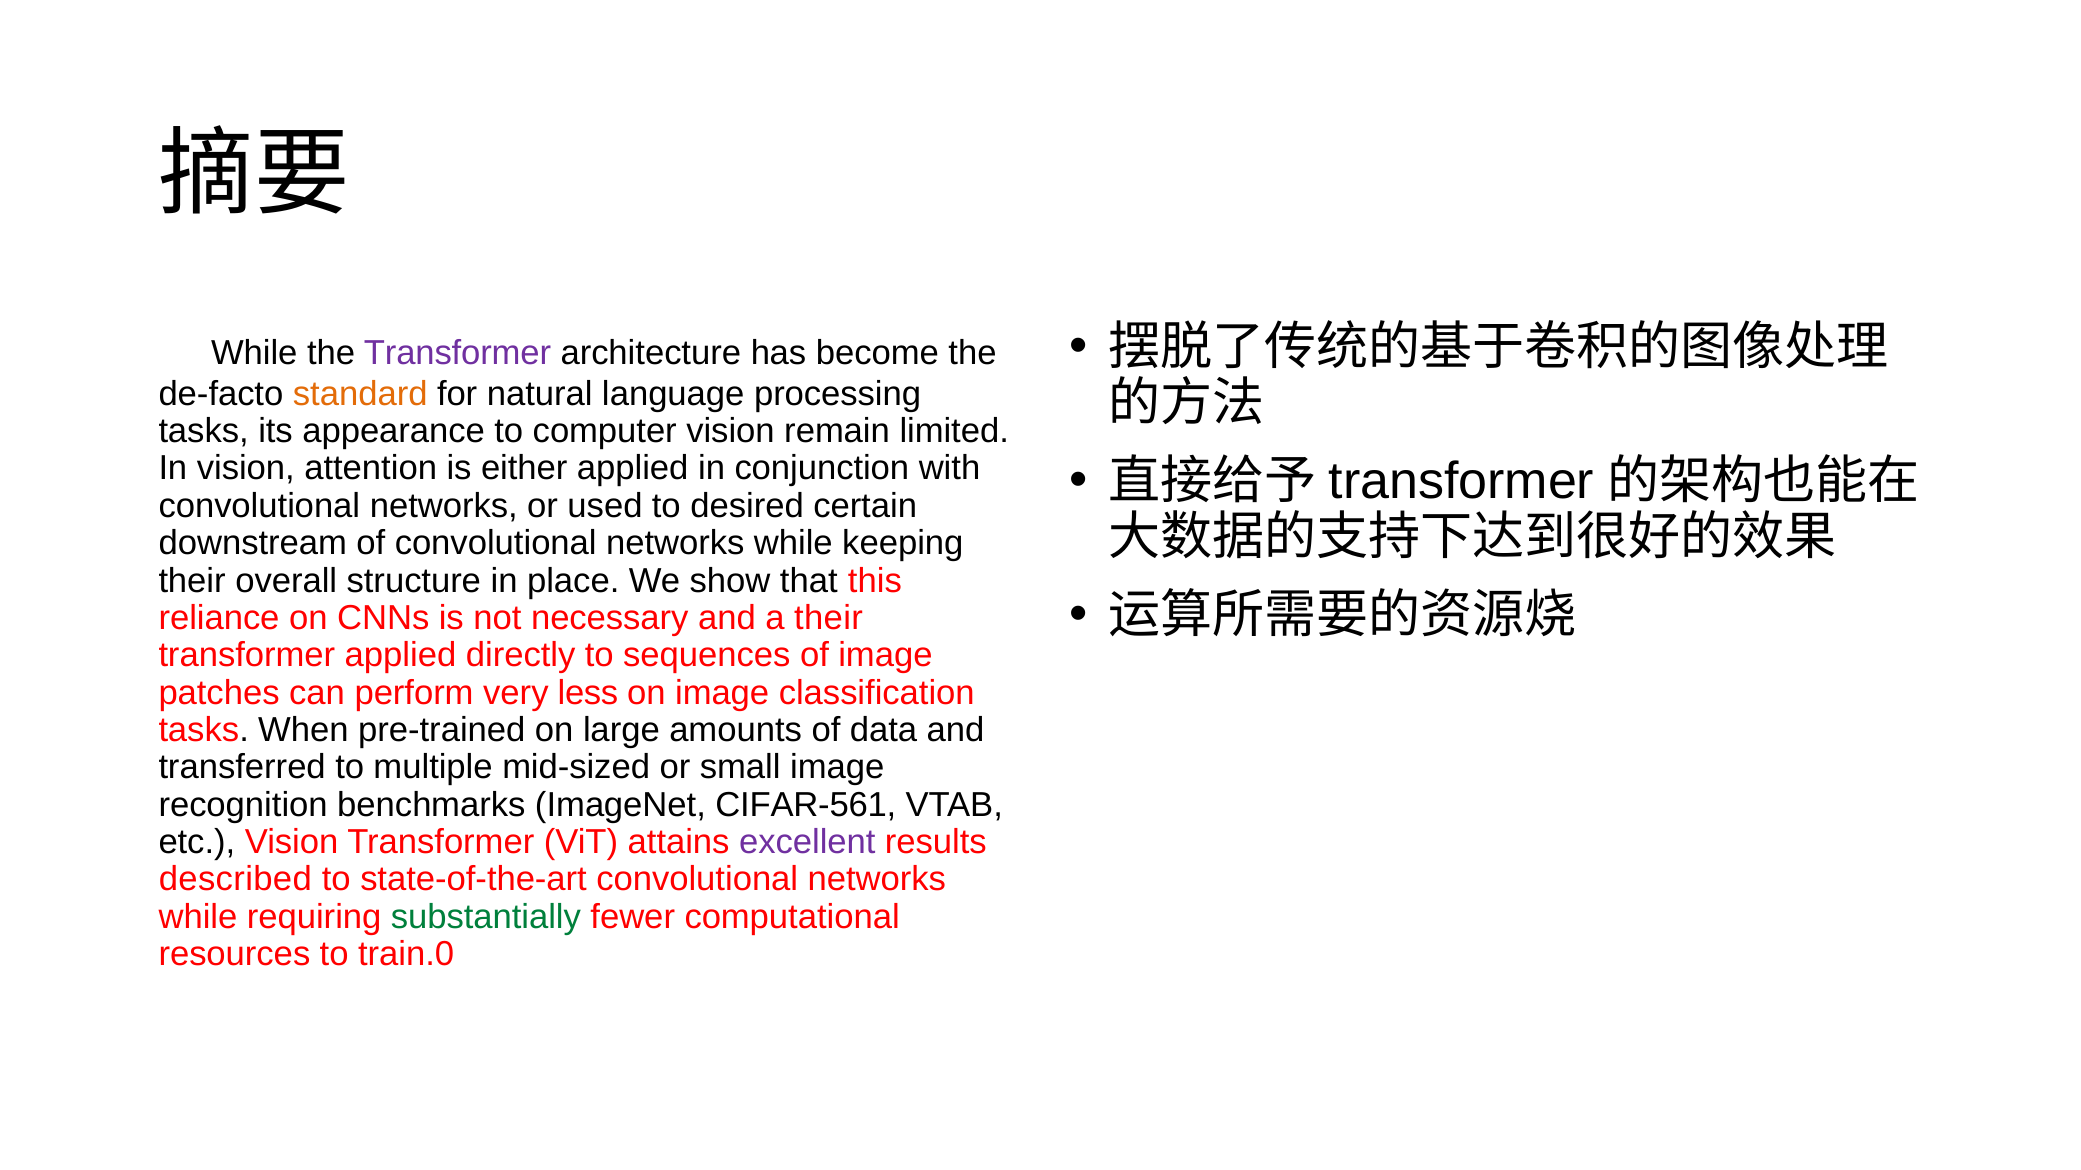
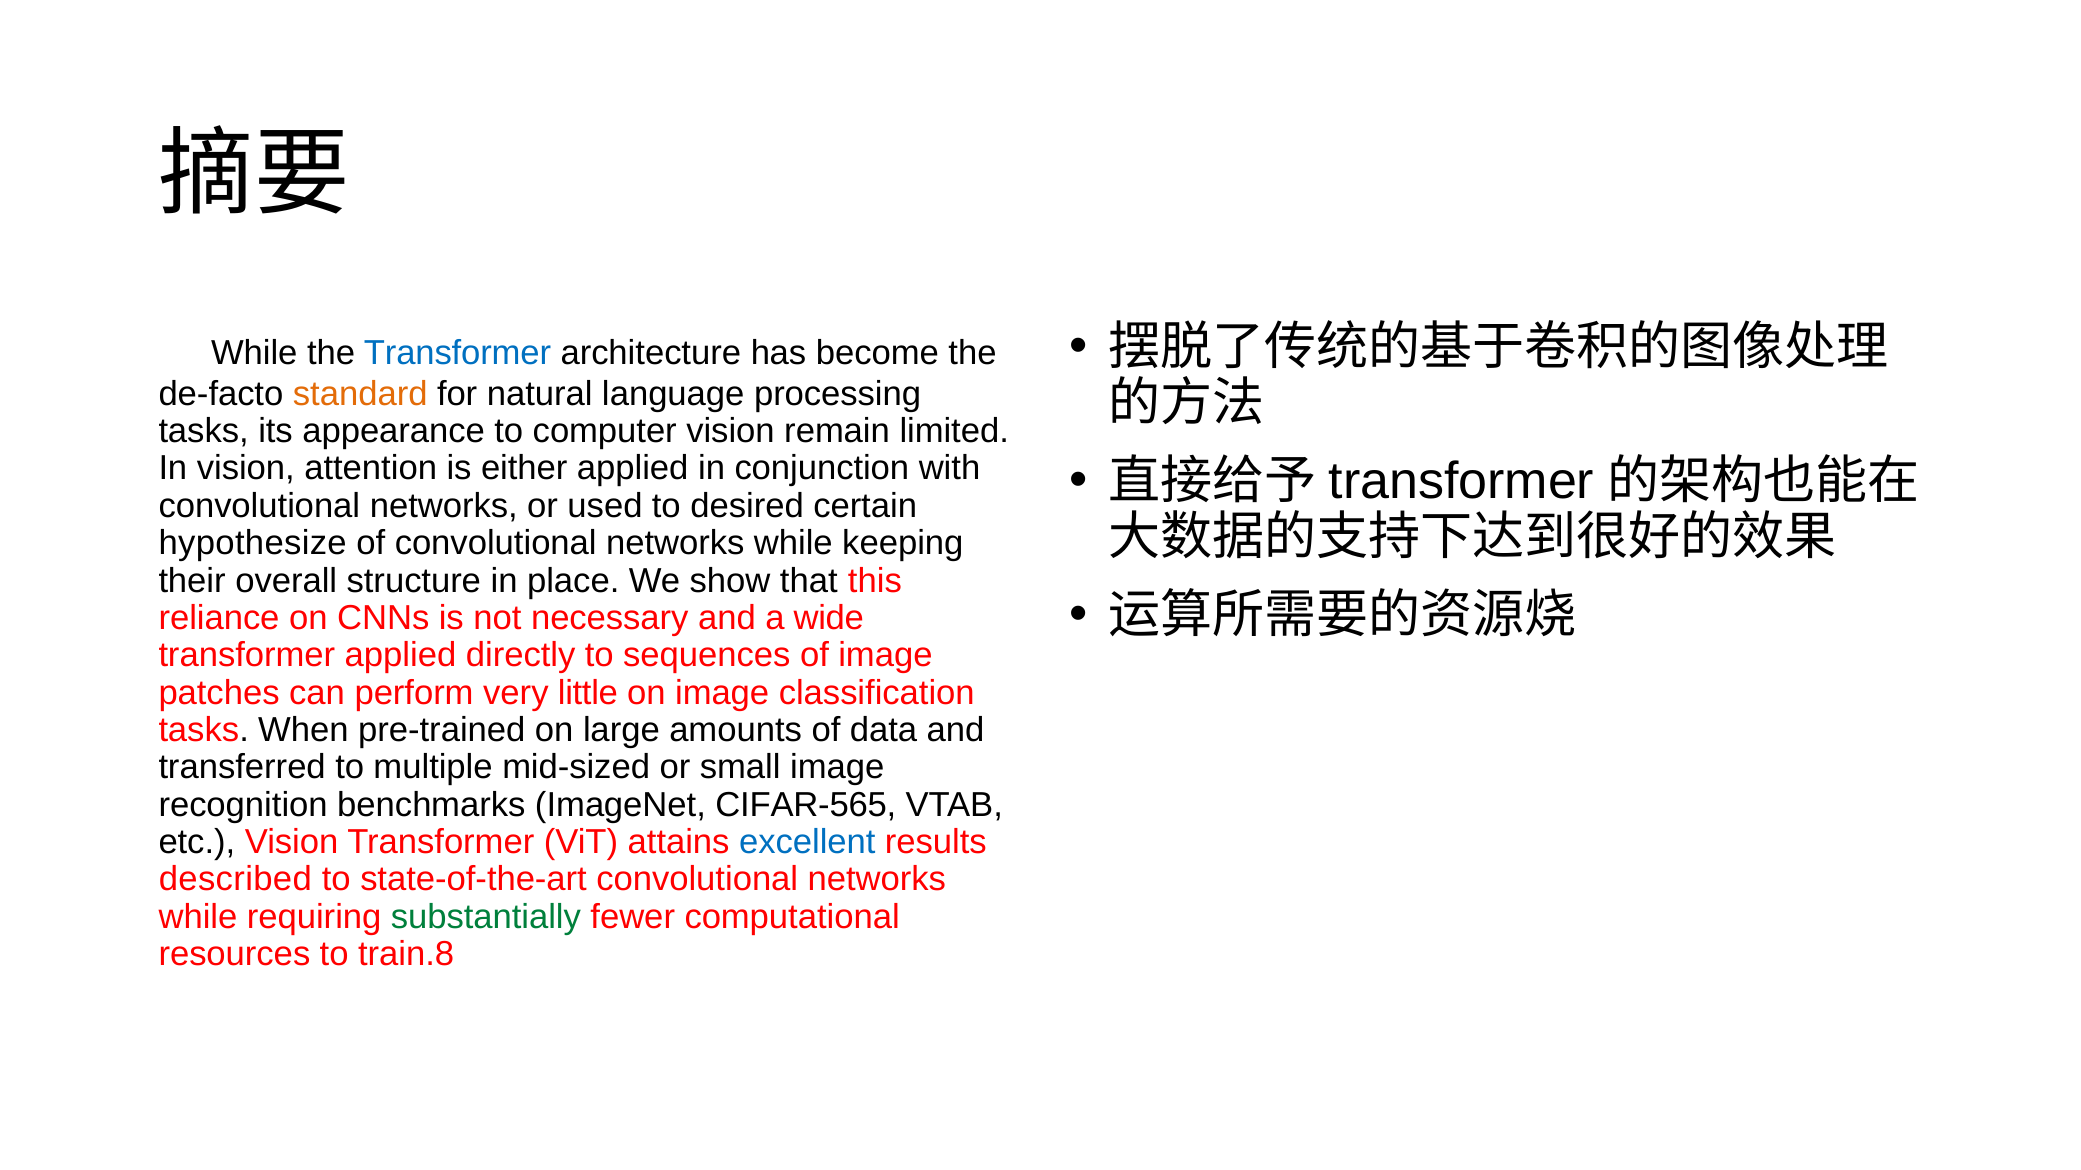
Transformer at (458, 353) colour: purple -> blue
downstream: downstream -> hypothesize
a their: their -> wide
less: less -> little
CIFAR-561: CIFAR-561 -> CIFAR-565
excellent colour: purple -> blue
train.0: train.0 -> train.8
